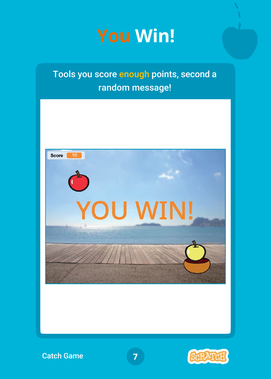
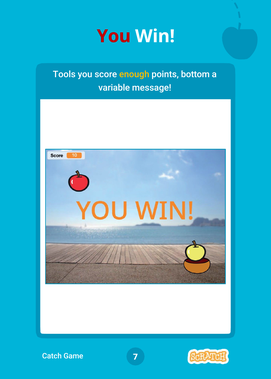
You at (114, 36) colour: orange -> red
second: second -> bottom
random: random -> variable
